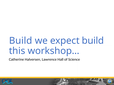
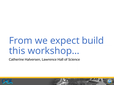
Build at (21, 41): Build -> From
